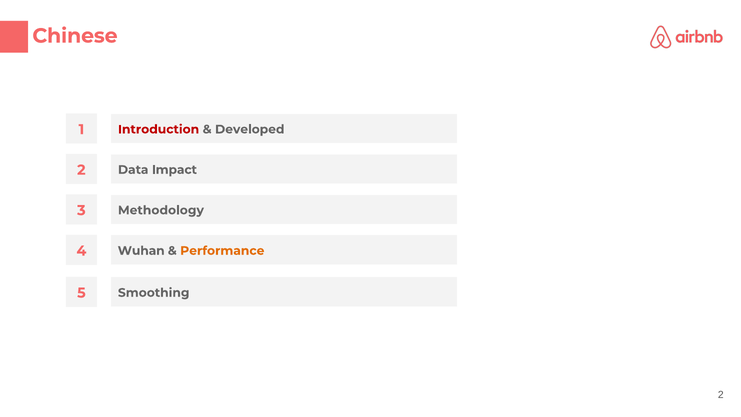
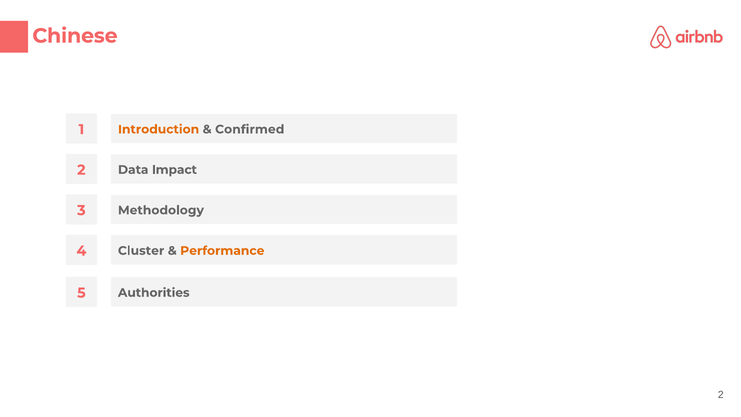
Introduction colour: red -> orange
Developed: Developed -> Confirmed
Wuhan: Wuhan -> Cluster
Smoothing: Smoothing -> Authorities
